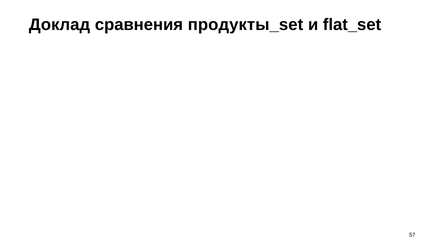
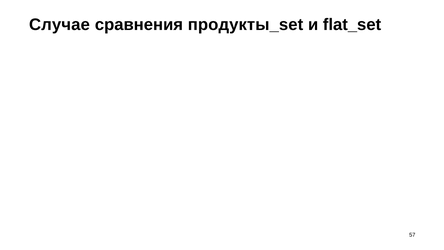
Доклад: Доклад -> Случае
